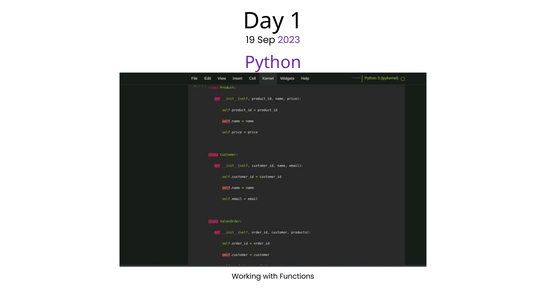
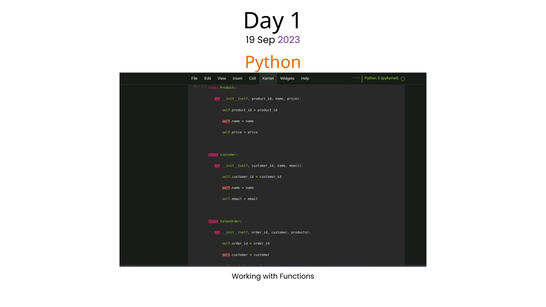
Python colour: purple -> orange
